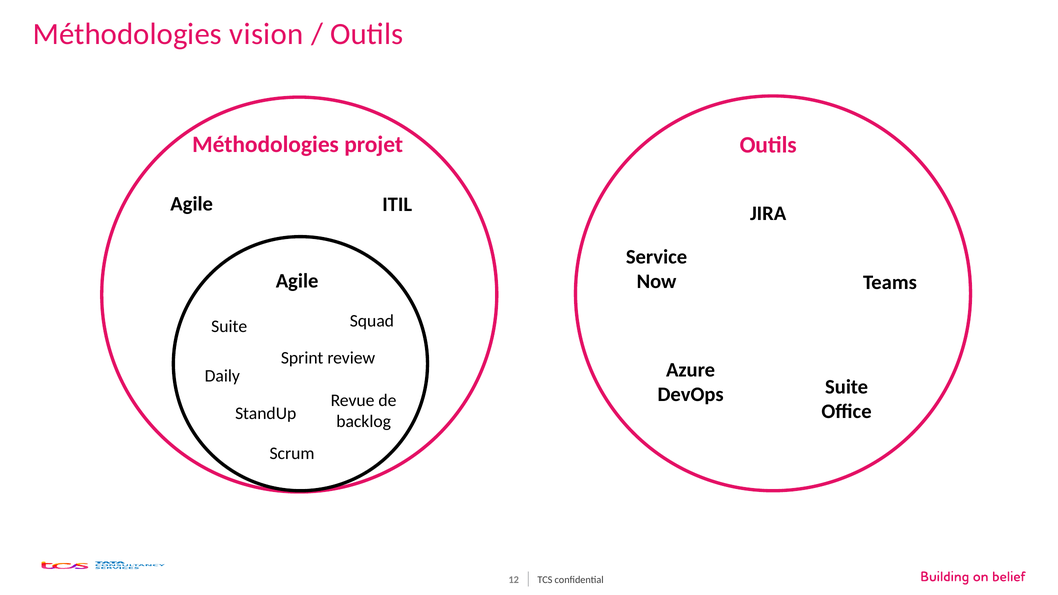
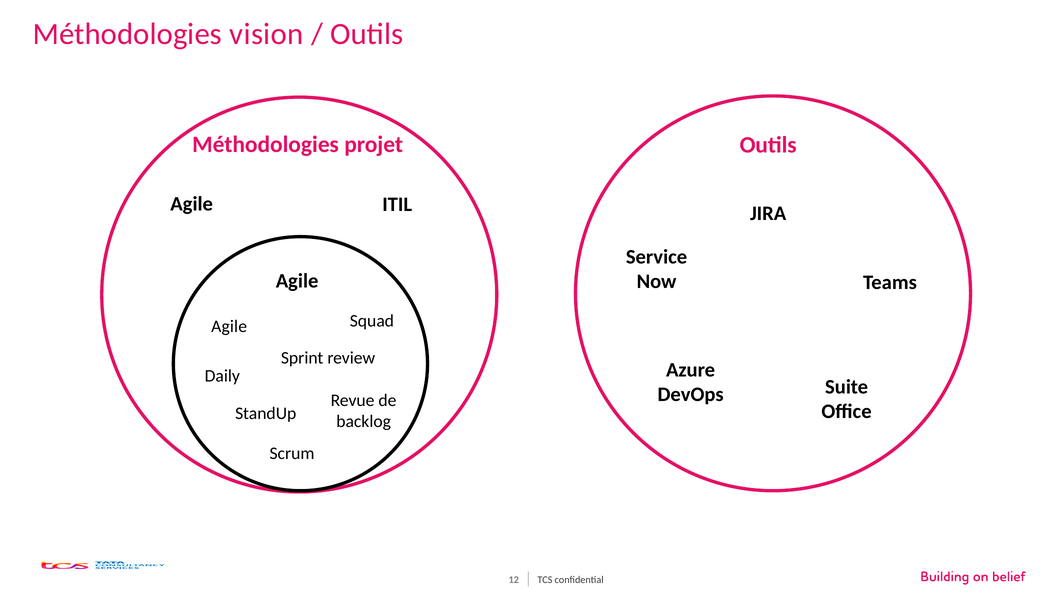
Suite at (229, 327): Suite -> Agile
